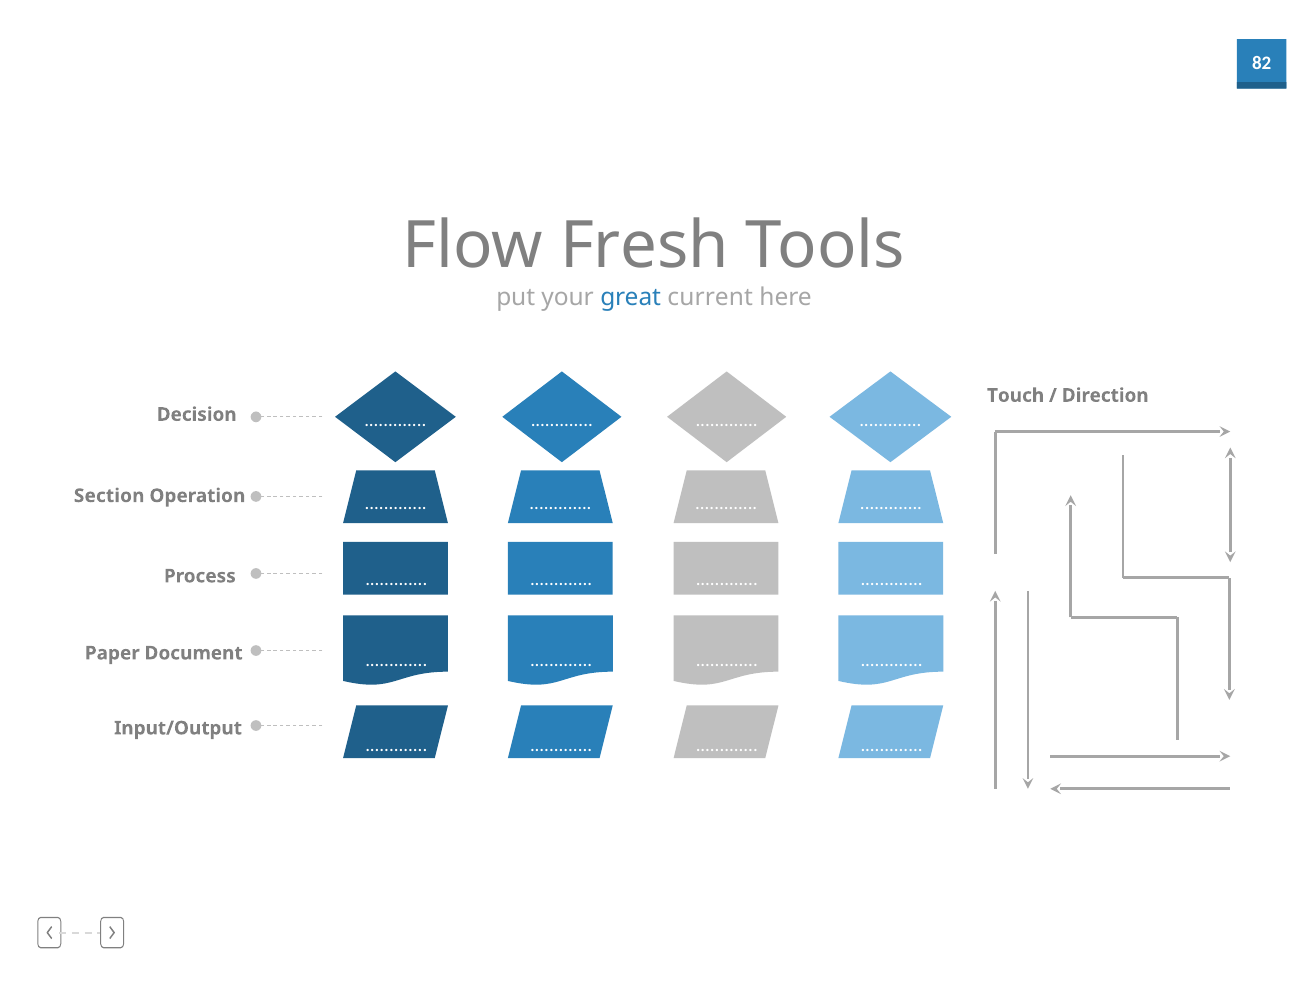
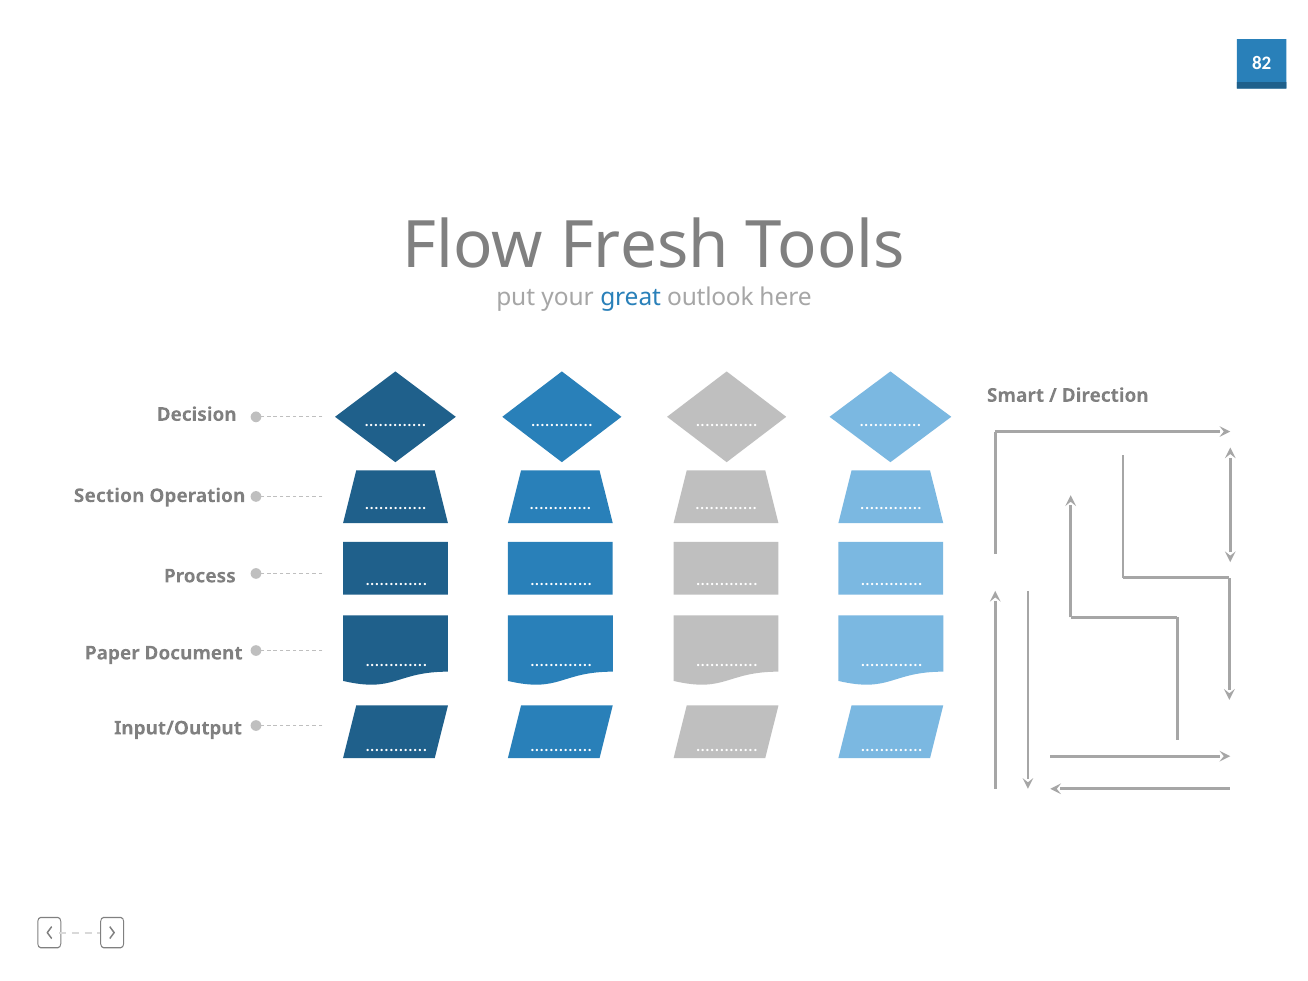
current: current -> outlook
Touch: Touch -> Smart
